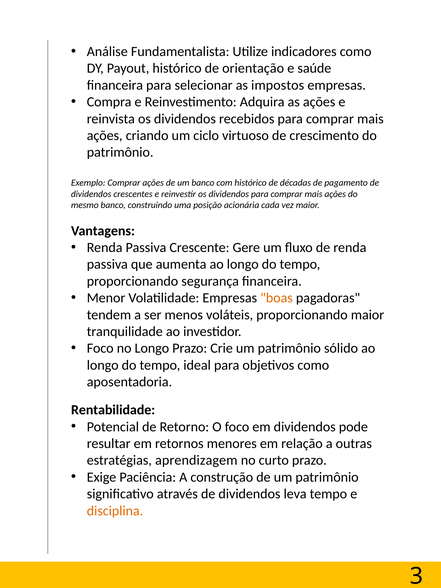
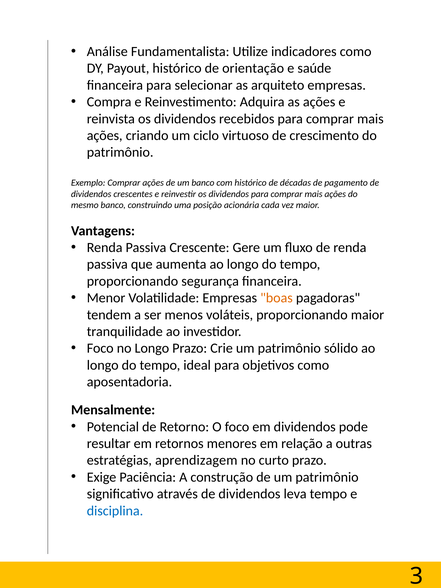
impostos: impostos -> arquiteto
Rentabilidade: Rentabilidade -> Mensalmente
disciplina colour: orange -> blue
